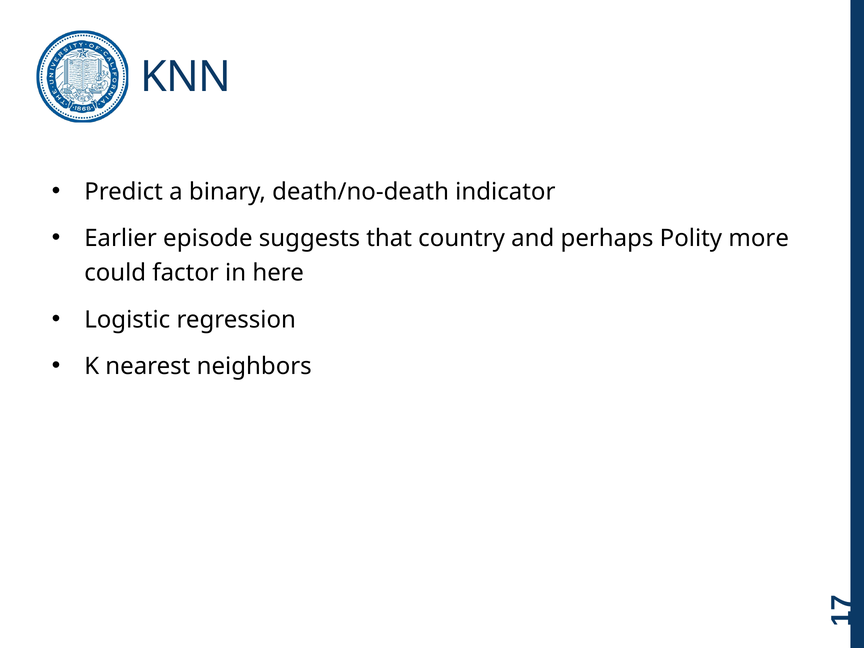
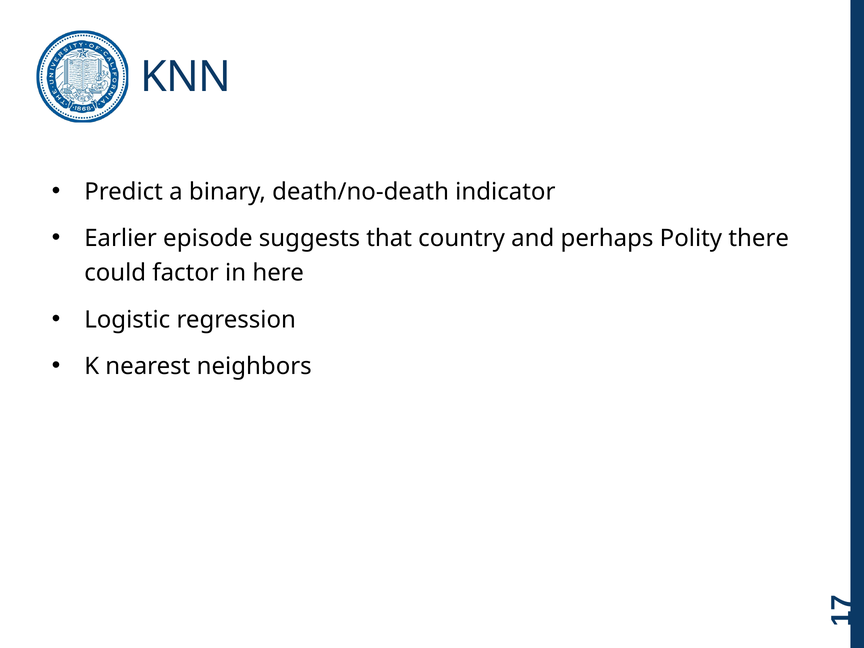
more: more -> there
